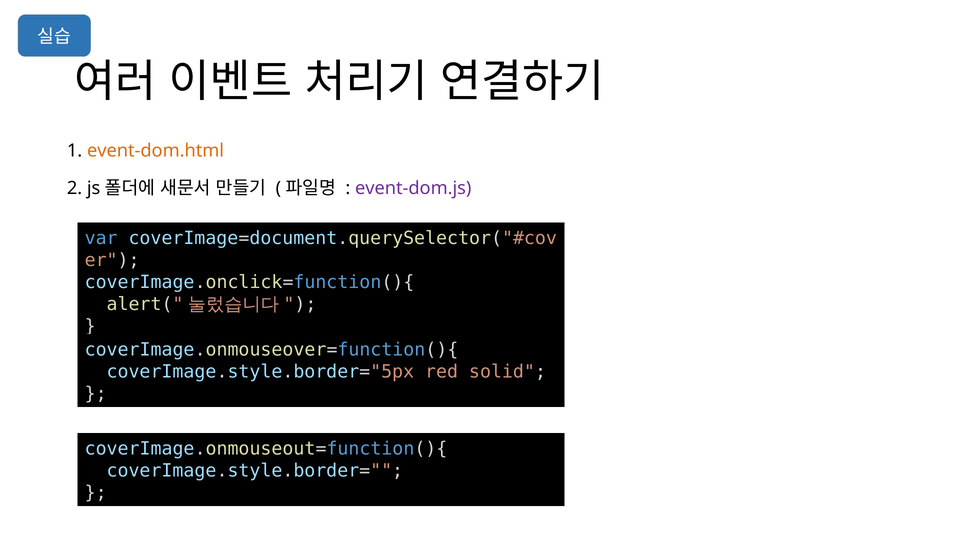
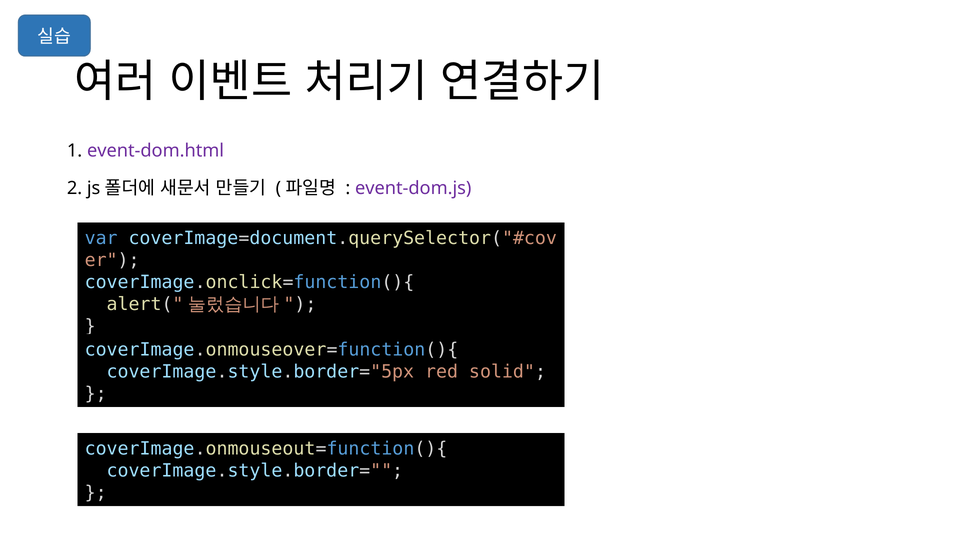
event-dom.html colour: orange -> purple
